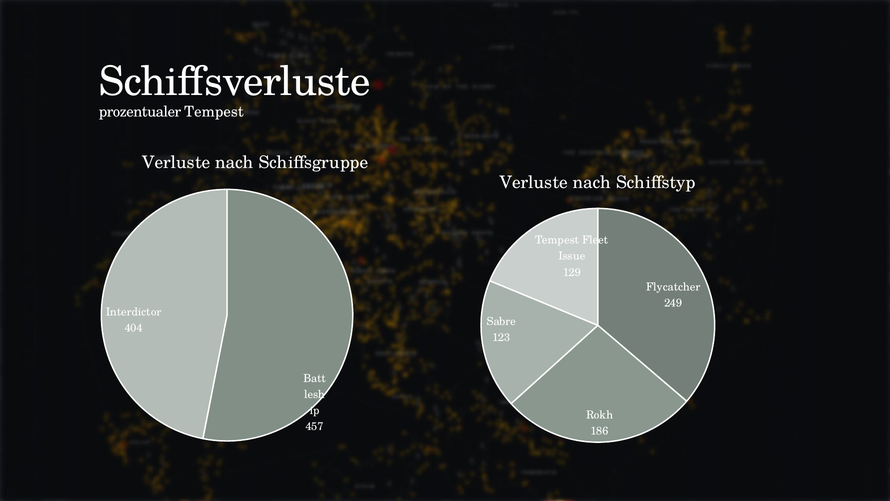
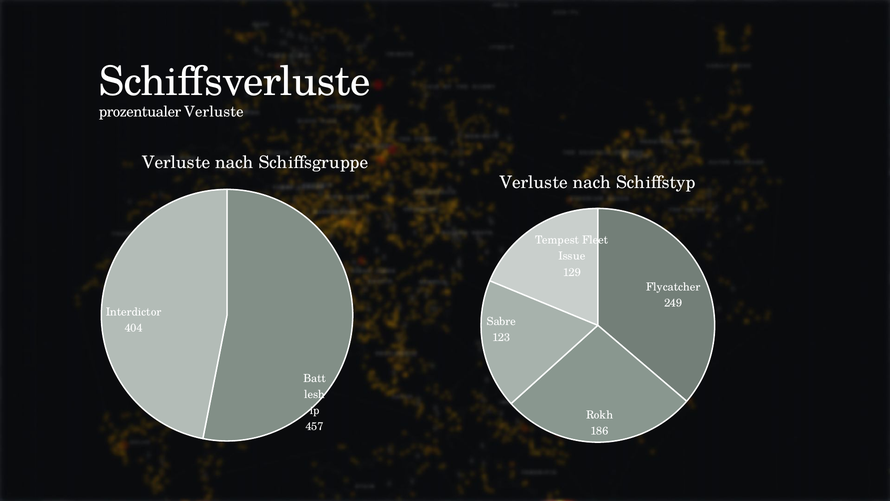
prozentualer Tempest: Tempest -> Verluste
